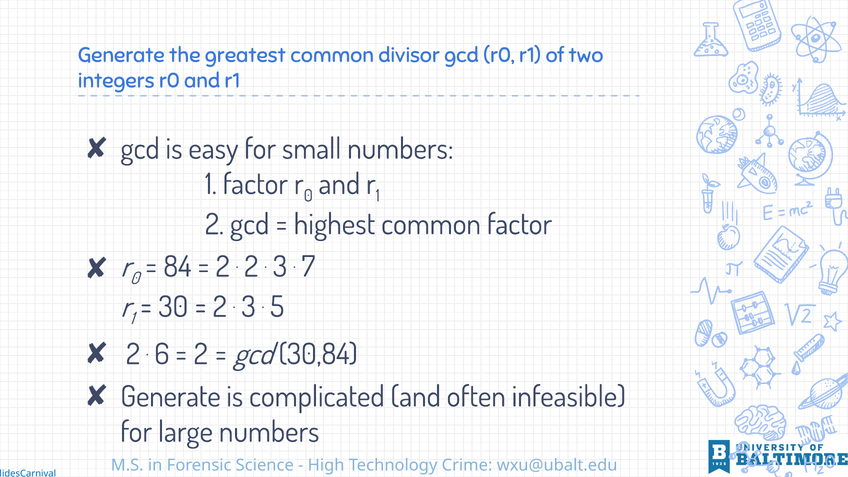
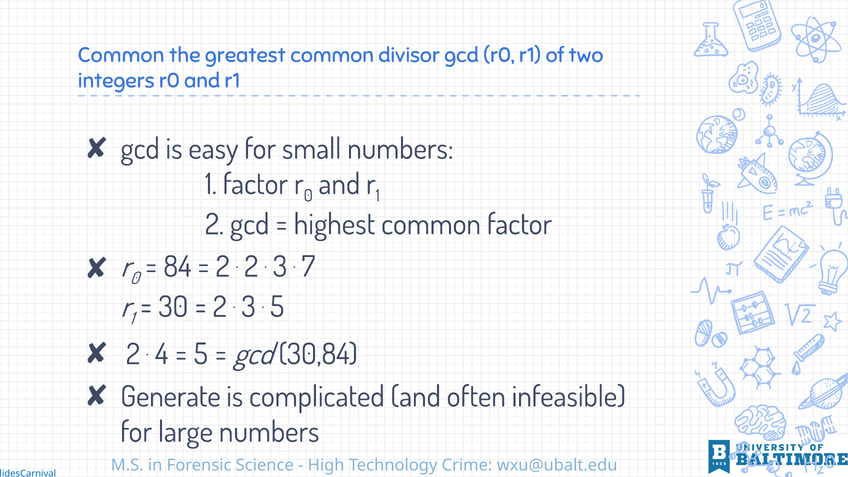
Generate at (121, 55): Generate -> Common
6: 6 -> 4
2 at (201, 354): 2 -> 5
